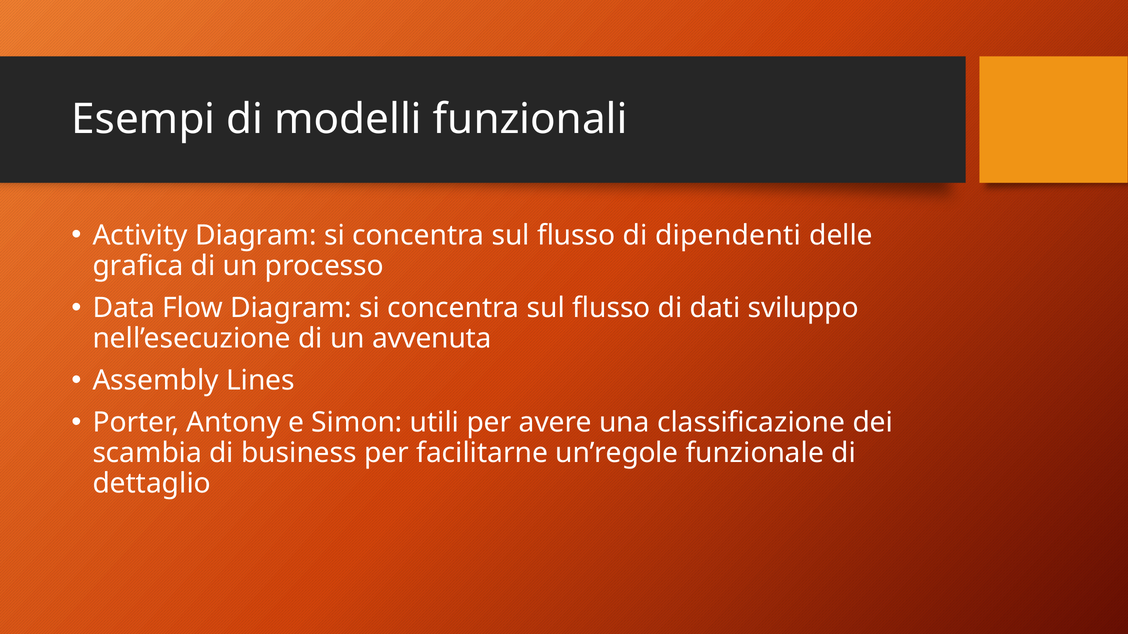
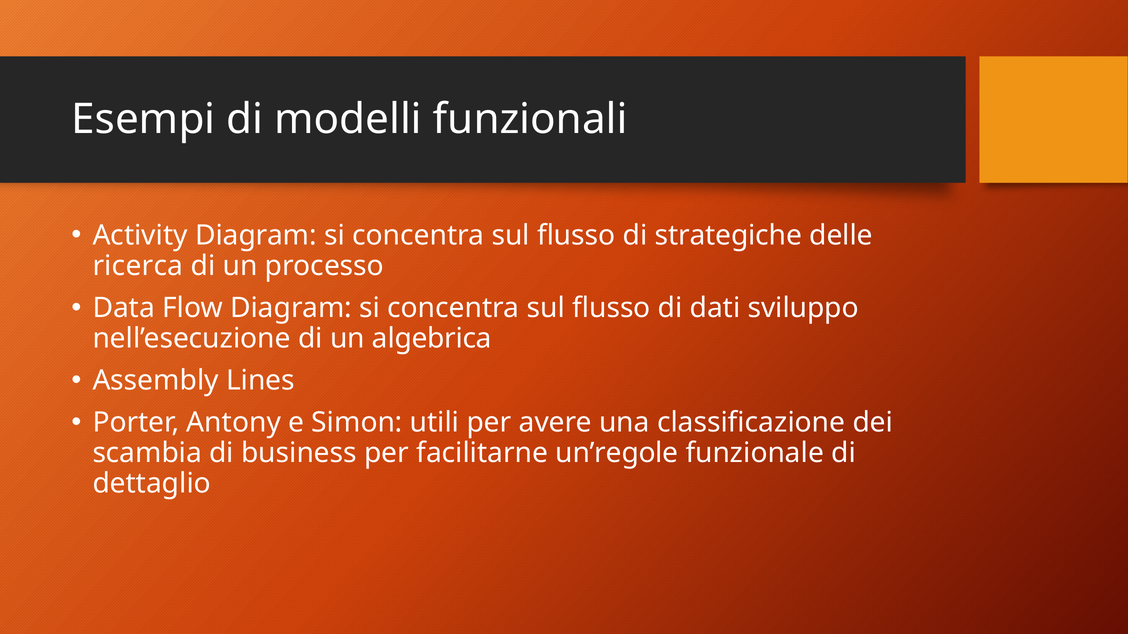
dipendenti: dipendenti -> strategiche
grafica: grafica -> ricerca
avvenuta: avvenuta -> algebrica
